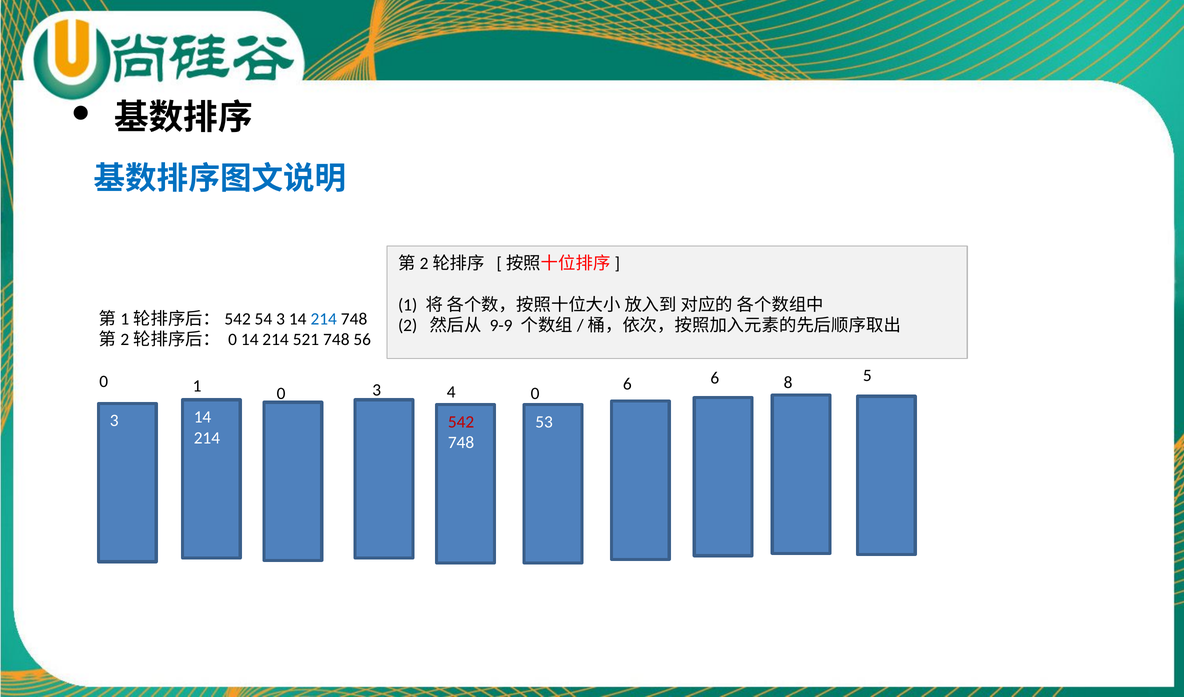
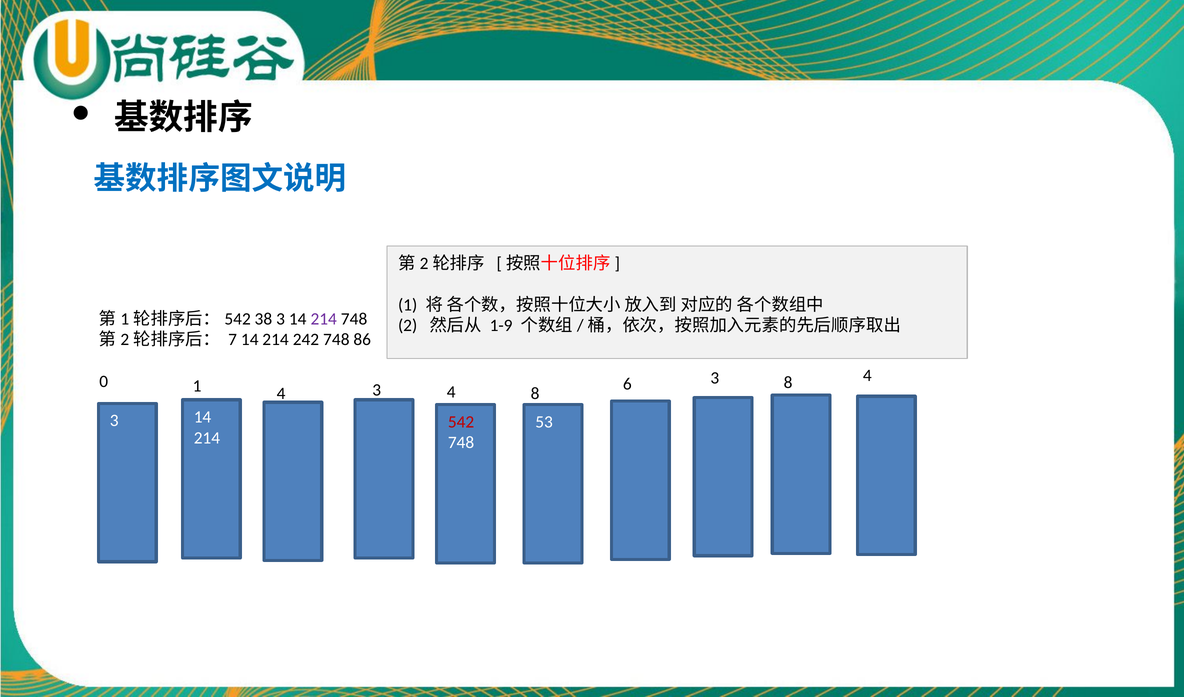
54: 54 -> 38
214 at (324, 319) colour: blue -> purple
9-9: 9-9 -> 1-9
0 at (233, 340): 0 -> 7
521: 521 -> 242
56: 56 -> 86
1 0: 0 -> 4
4 0: 0 -> 8
6 6: 6 -> 3
8 5: 5 -> 4
